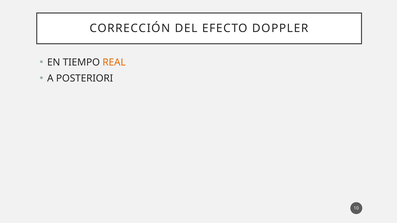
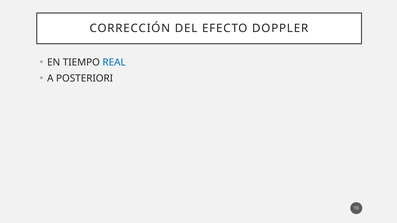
REAL colour: orange -> blue
